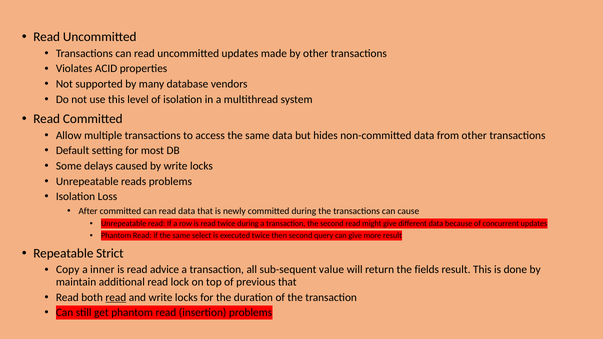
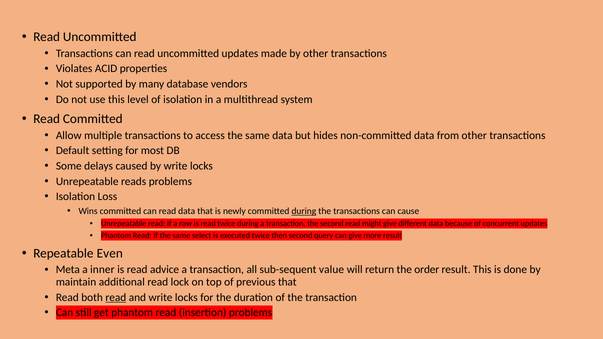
After: After -> Wins
during at (304, 211) underline: none -> present
Strict: Strict -> Even
Copy: Copy -> Meta
fields: fields -> order
